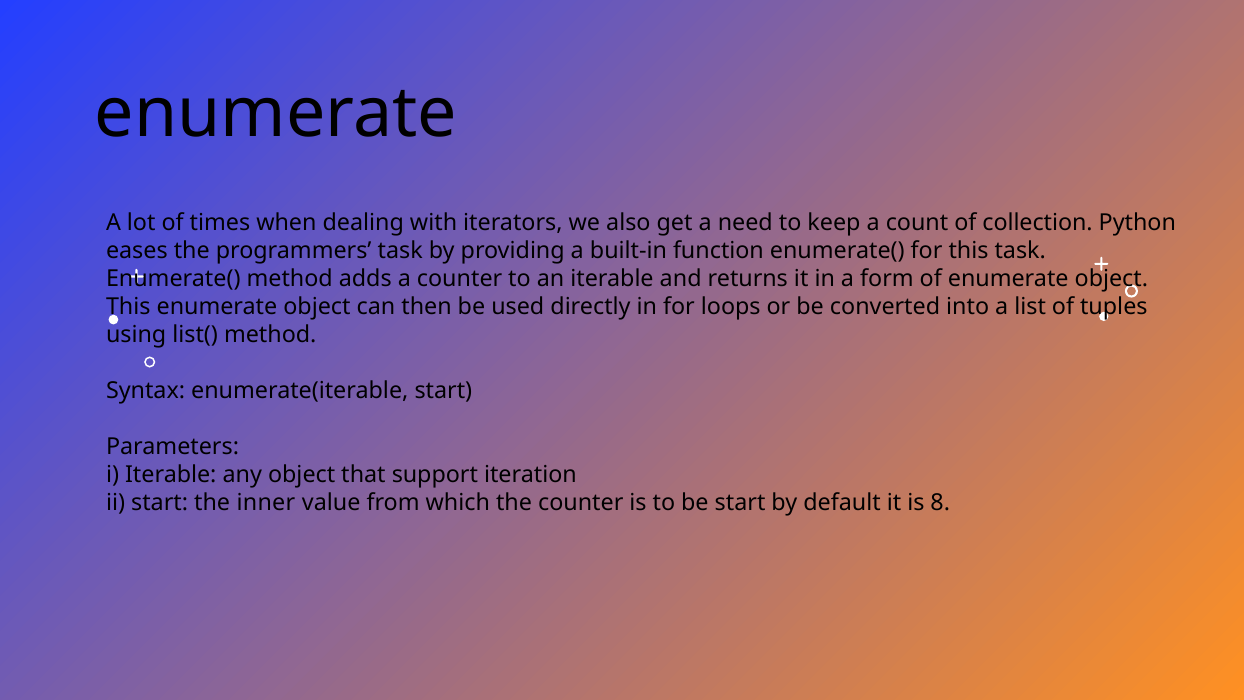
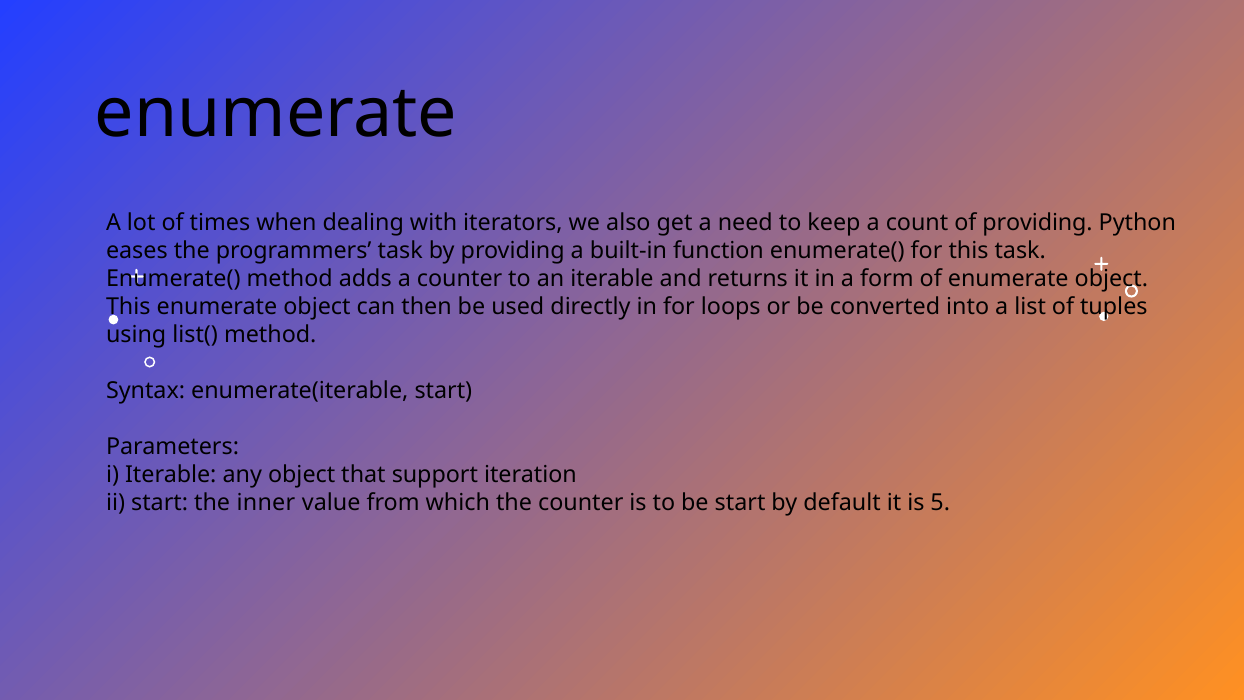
of collection: collection -> providing
8: 8 -> 5
